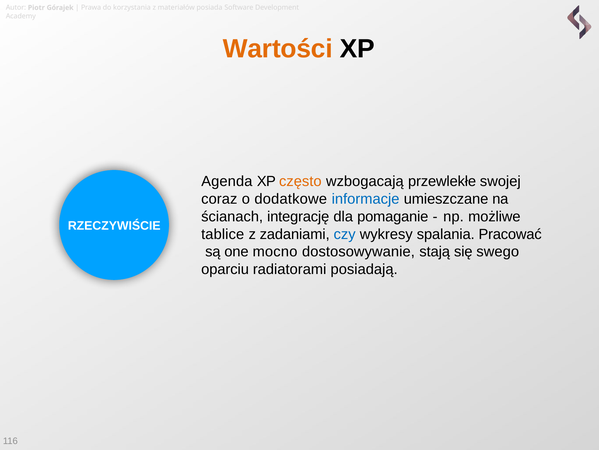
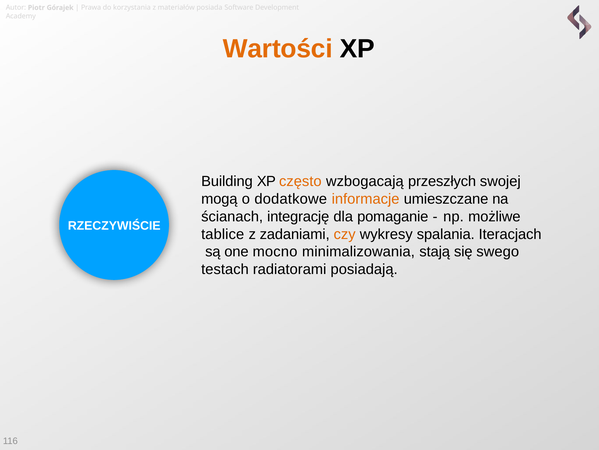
Agenda: Agenda -> Building
przewlekłe: przewlekłe -> przeszłych
coraz: coraz -> mogą
informacje colour: blue -> orange
czy colour: blue -> orange
Pracować: Pracować -> Iteracjach
dostosowywanie: dostosowywanie -> minimalizowania
oparciu: oparciu -> testach
